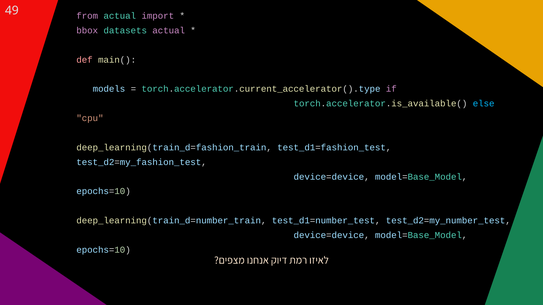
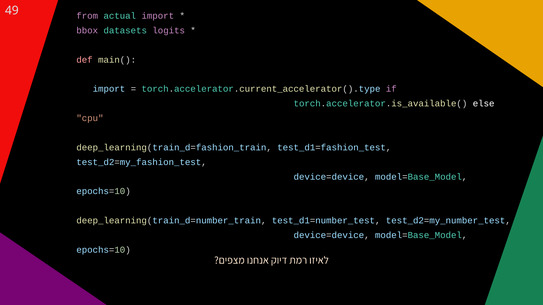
datasets actual: actual -> logits
models at (109, 89): models -> import
else colour: light blue -> white
